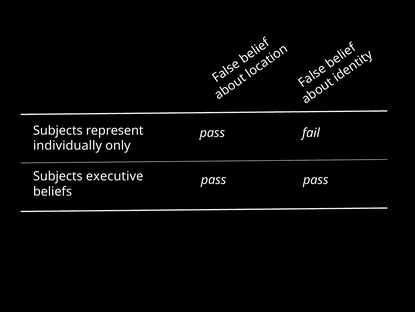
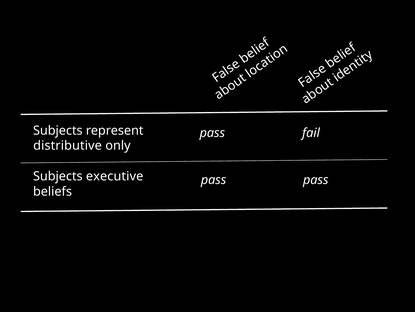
individually: individually -> distributive
